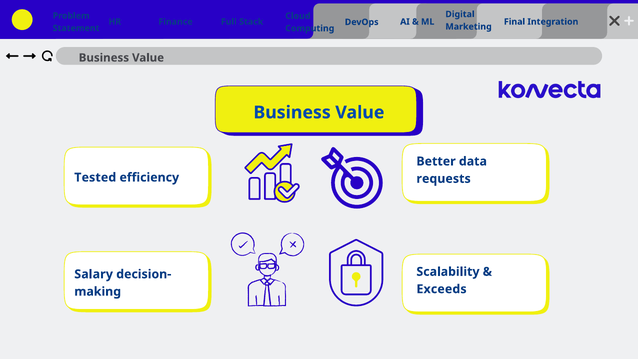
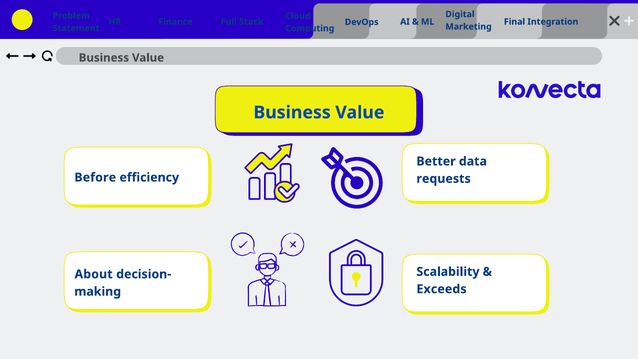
Tested: Tested -> Before
Salary: Salary -> About
